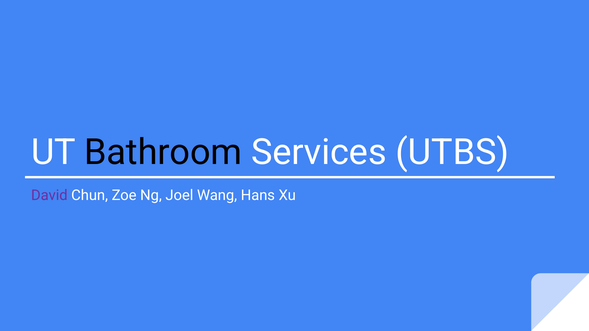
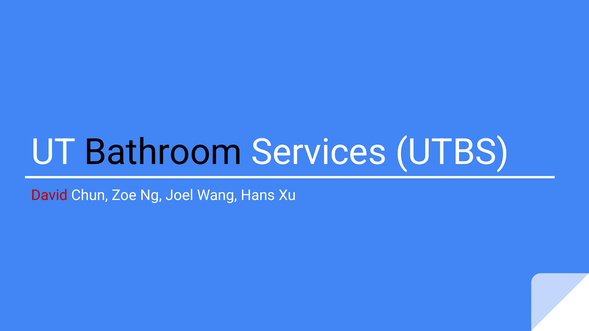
David colour: purple -> red
